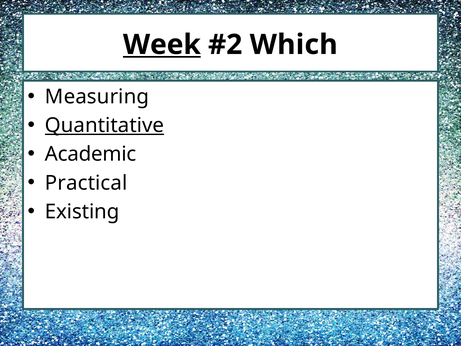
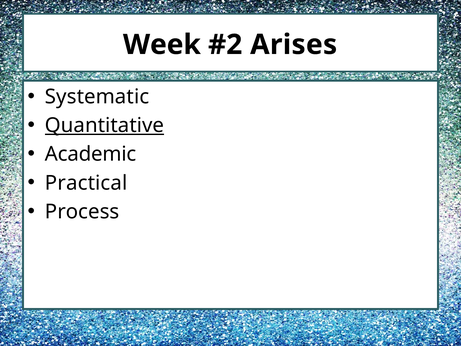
Week underline: present -> none
Which: Which -> Arises
Measuring: Measuring -> Systematic
Existing: Existing -> Process
